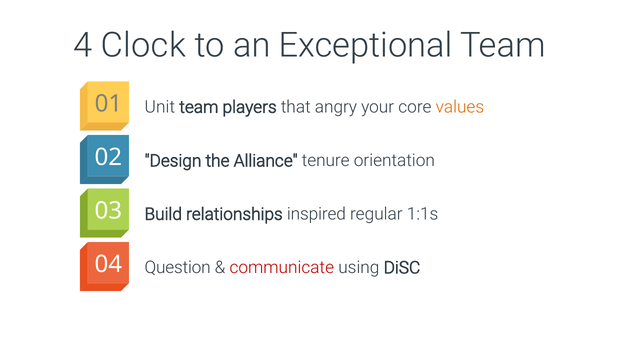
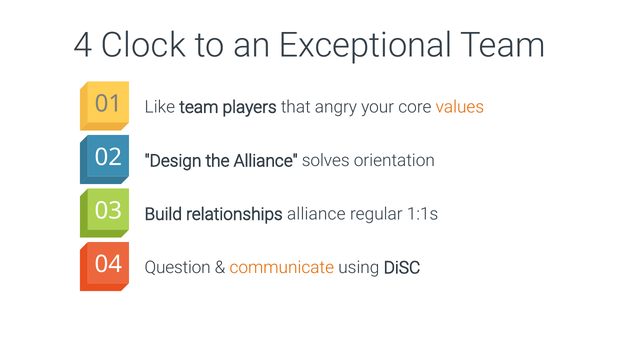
Unit: Unit -> Like
tenure: tenure -> solves
relationships inspired: inspired -> alliance
communicate colour: red -> orange
